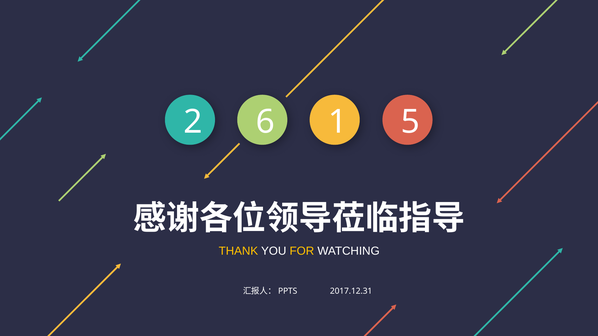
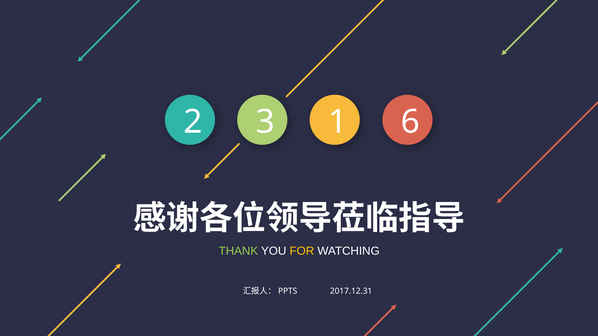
6: 6 -> 3
5: 5 -> 6
THANK colour: yellow -> light green
